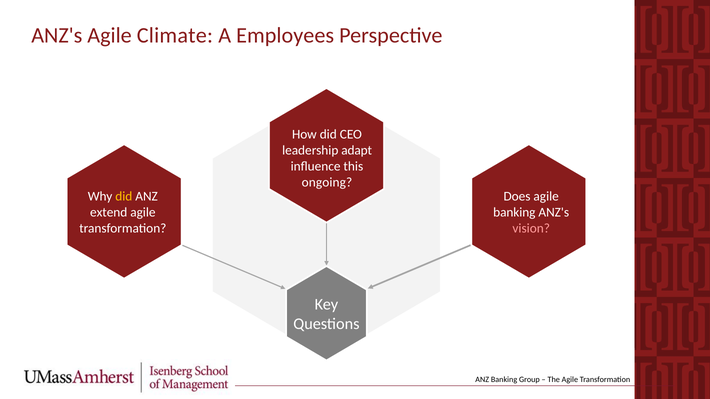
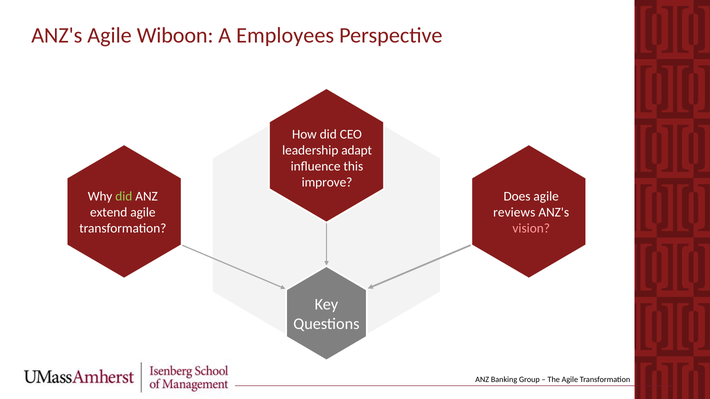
Climate: Climate -> Wiboon
ongoing: ongoing -> improve
did at (124, 197) colour: yellow -> light green
banking at (514, 213): banking -> reviews
